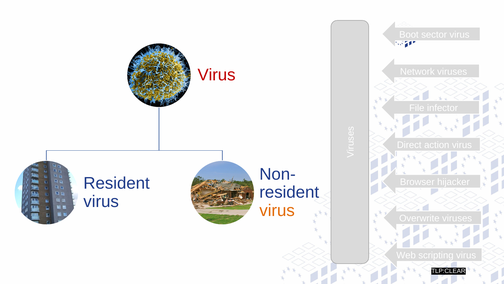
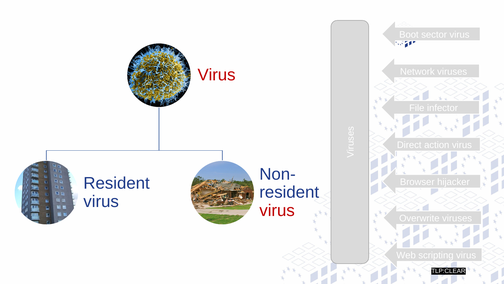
virus at (277, 210) colour: orange -> red
